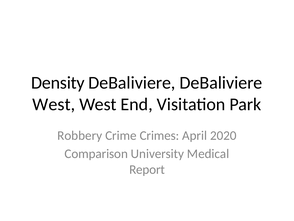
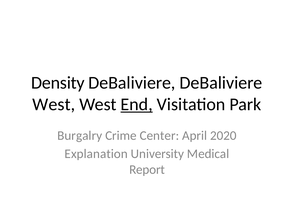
End underline: none -> present
Robbery: Robbery -> Burgalry
Crimes: Crimes -> Center
Comparison: Comparison -> Explanation
